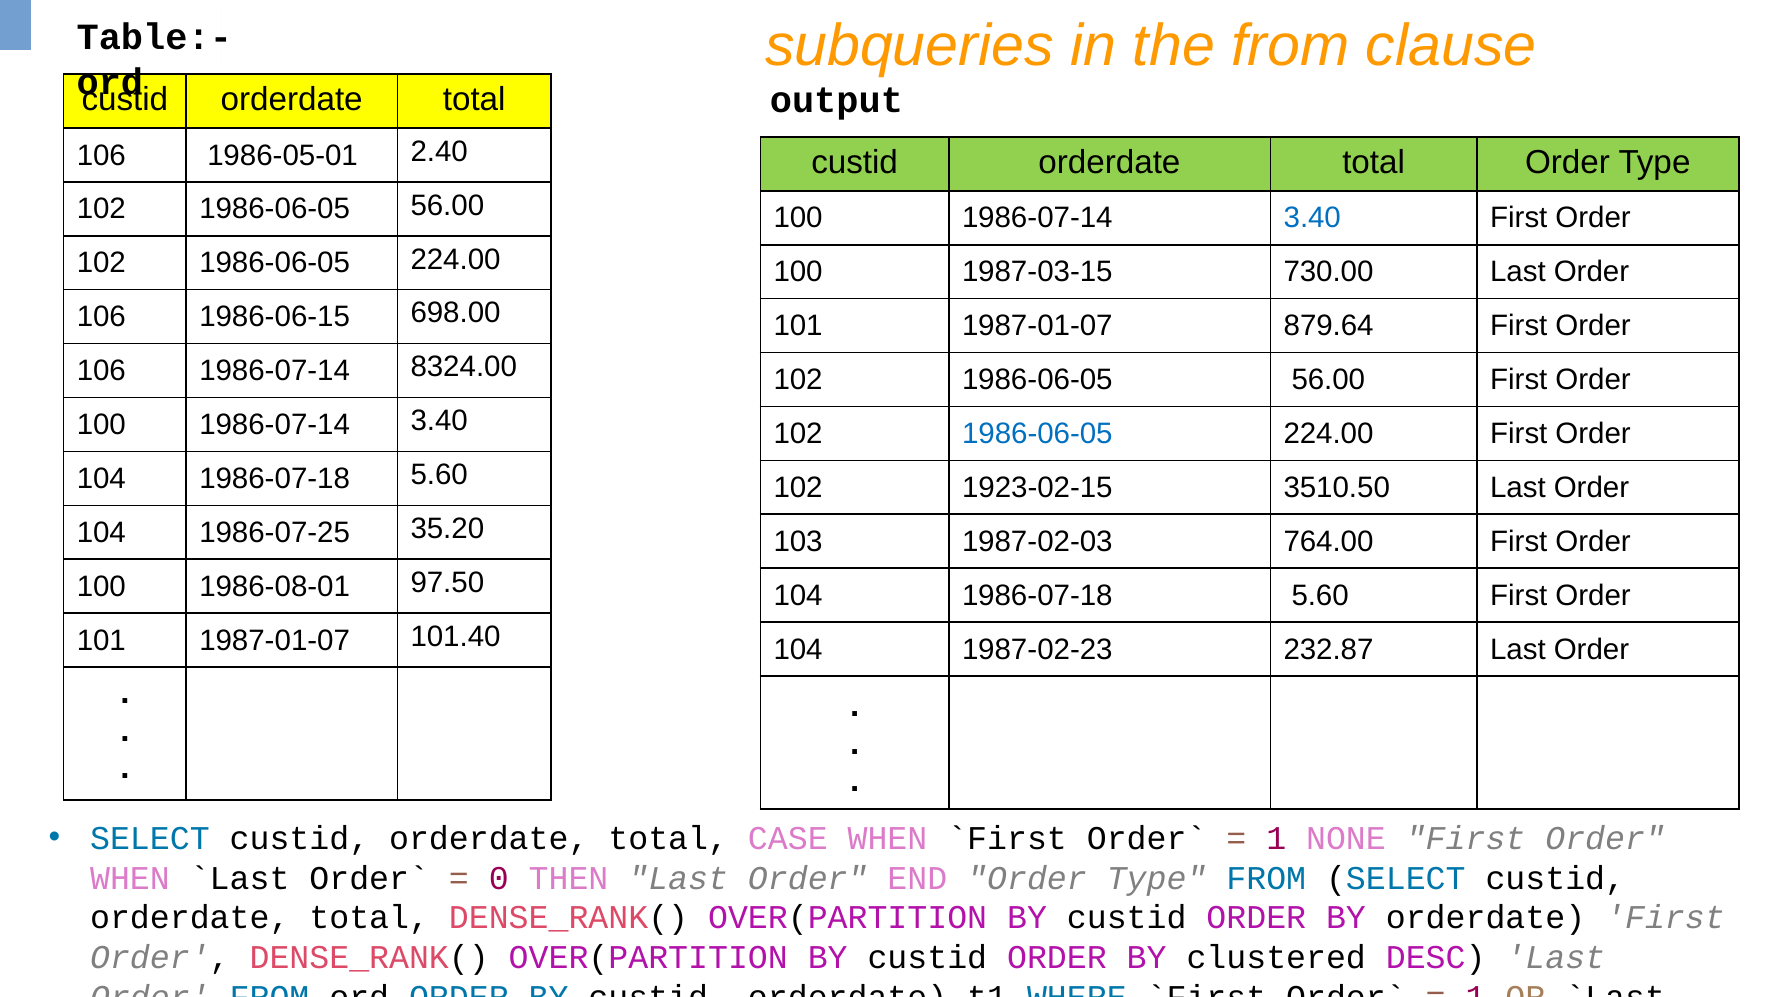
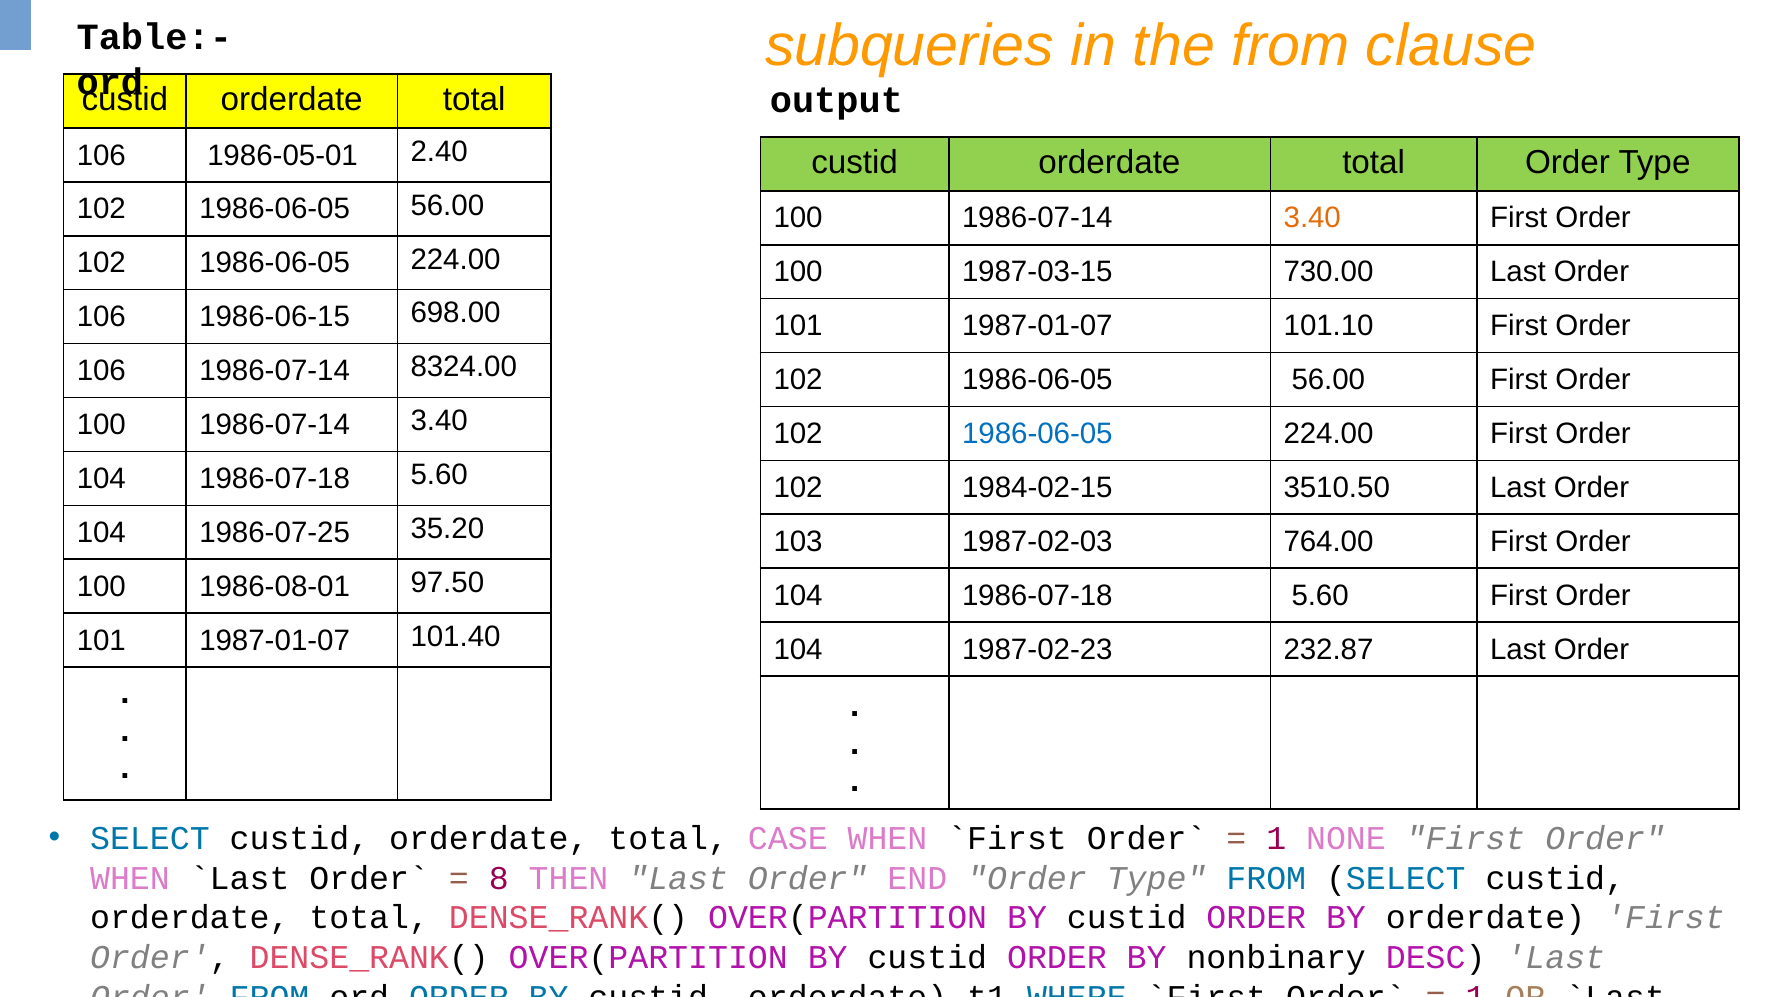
3.40 at (1312, 218) colour: blue -> orange
879.64: 879.64 -> 101.10
1923-02-15: 1923-02-15 -> 1984-02-15
0: 0 -> 8
clustered: clustered -> nonbinary
